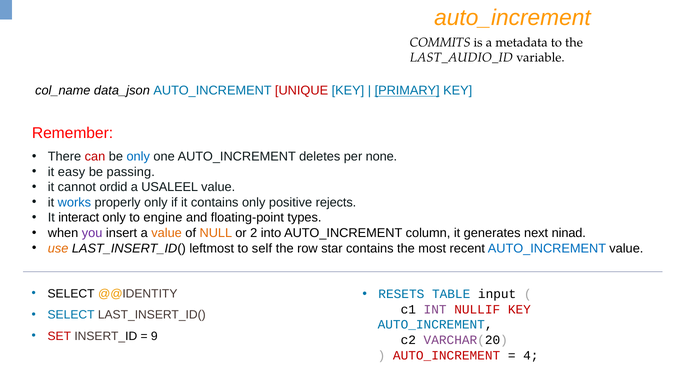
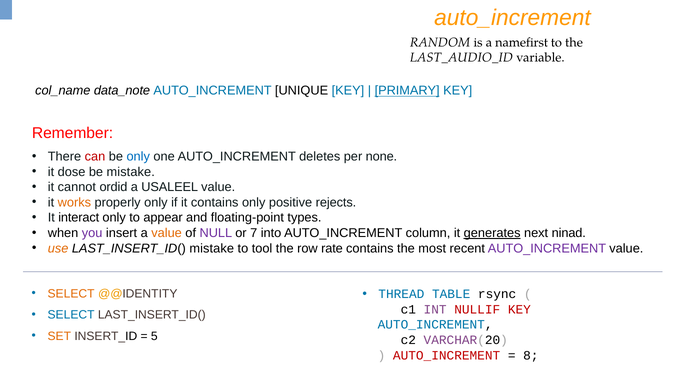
COMMITS: COMMITS -> RANDOM
metadata: metadata -> namefirst
data_json: data_json -> data_note
UNIQUE colour: red -> black
easy: easy -> dose
be passing: passing -> mistake
works colour: blue -> orange
engine: engine -> appear
NULL colour: orange -> purple
2: 2 -> 7
generates underline: none -> present
LAST_INSERT_ID( leftmost: leftmost -> mistake
self: self -> tool
star: star -> rate
AUTO_INCREMENT at (547, 248) colour: blue -> purple
SELECT at (71, 294) colour: black -> orange
RESETS: RESETS -> THREAD
input: input -> rsync
SET colour: red -> orange
9: 9 -> 5
4: 4 -> 8
